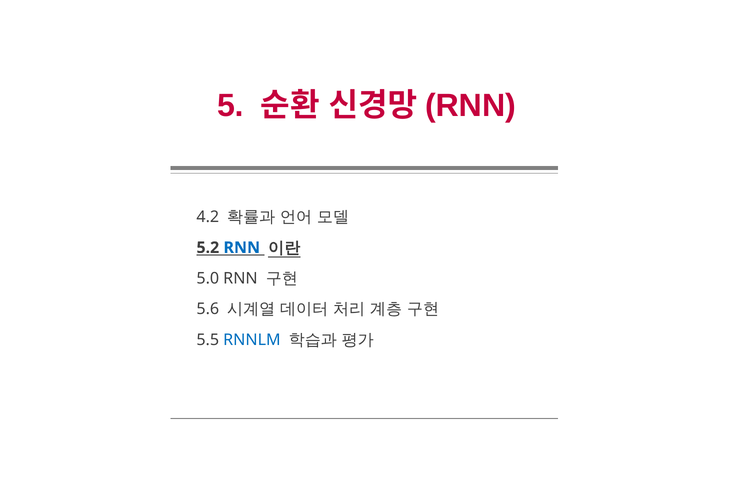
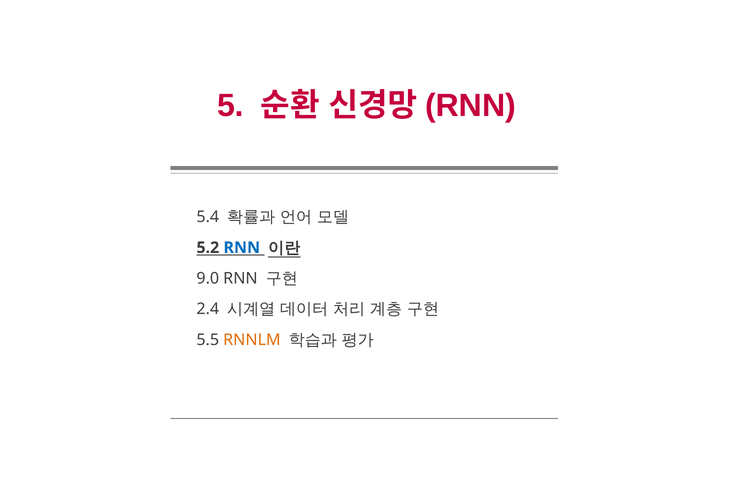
4.2: 4.2 -> 5.4
5.0: 5.0 -> 9.0
5.6: 5.6 -> 2.4
RNNLM colour: blue -> orange
